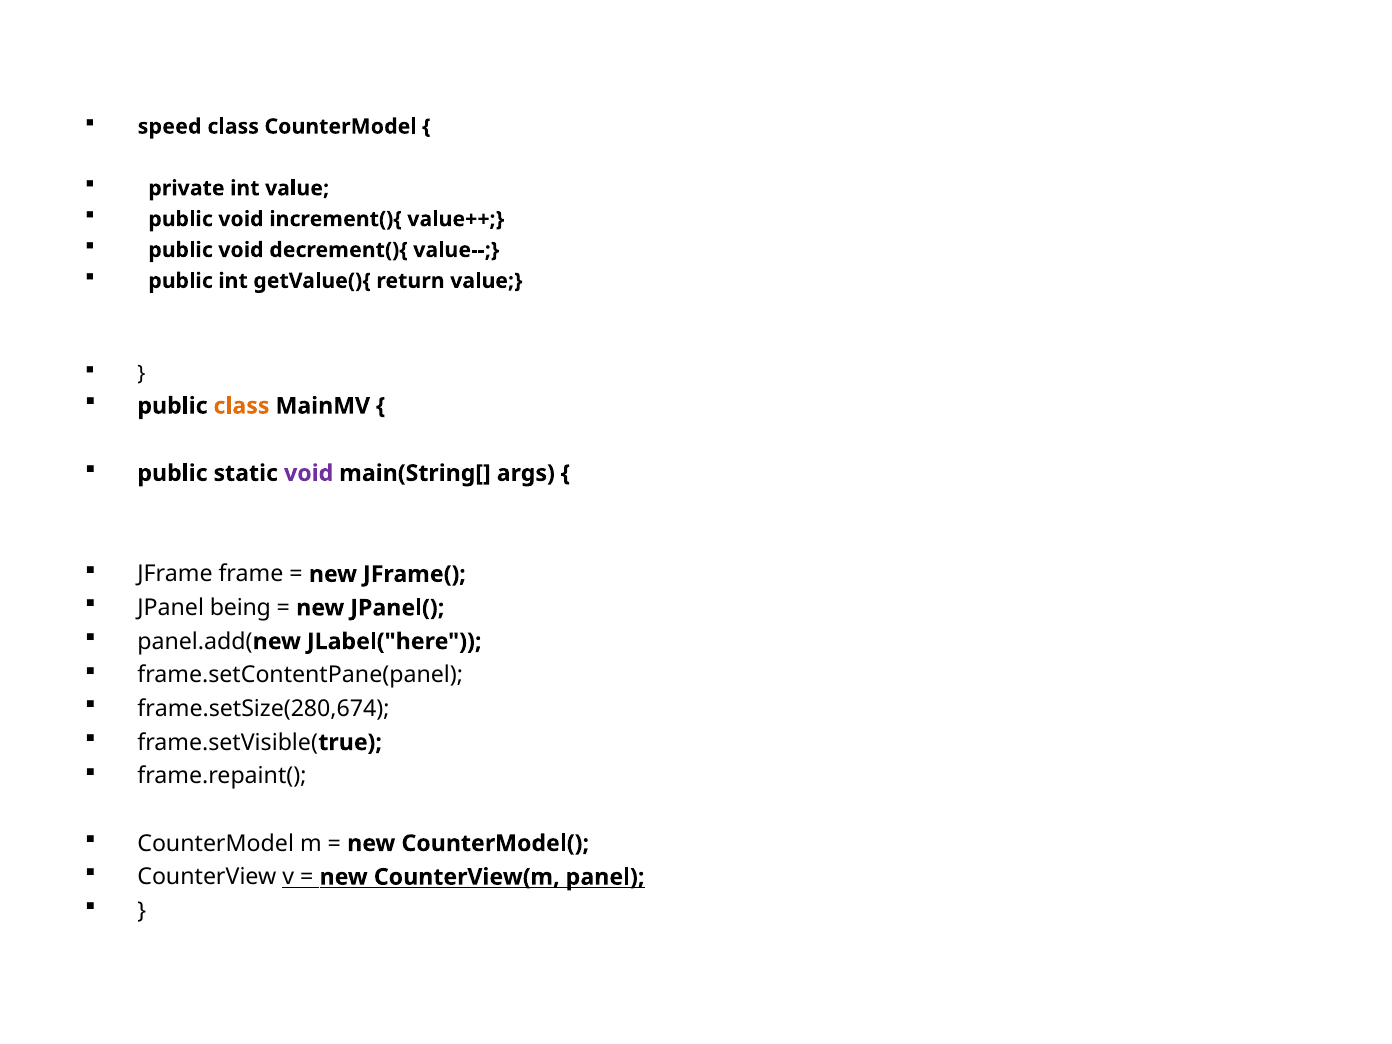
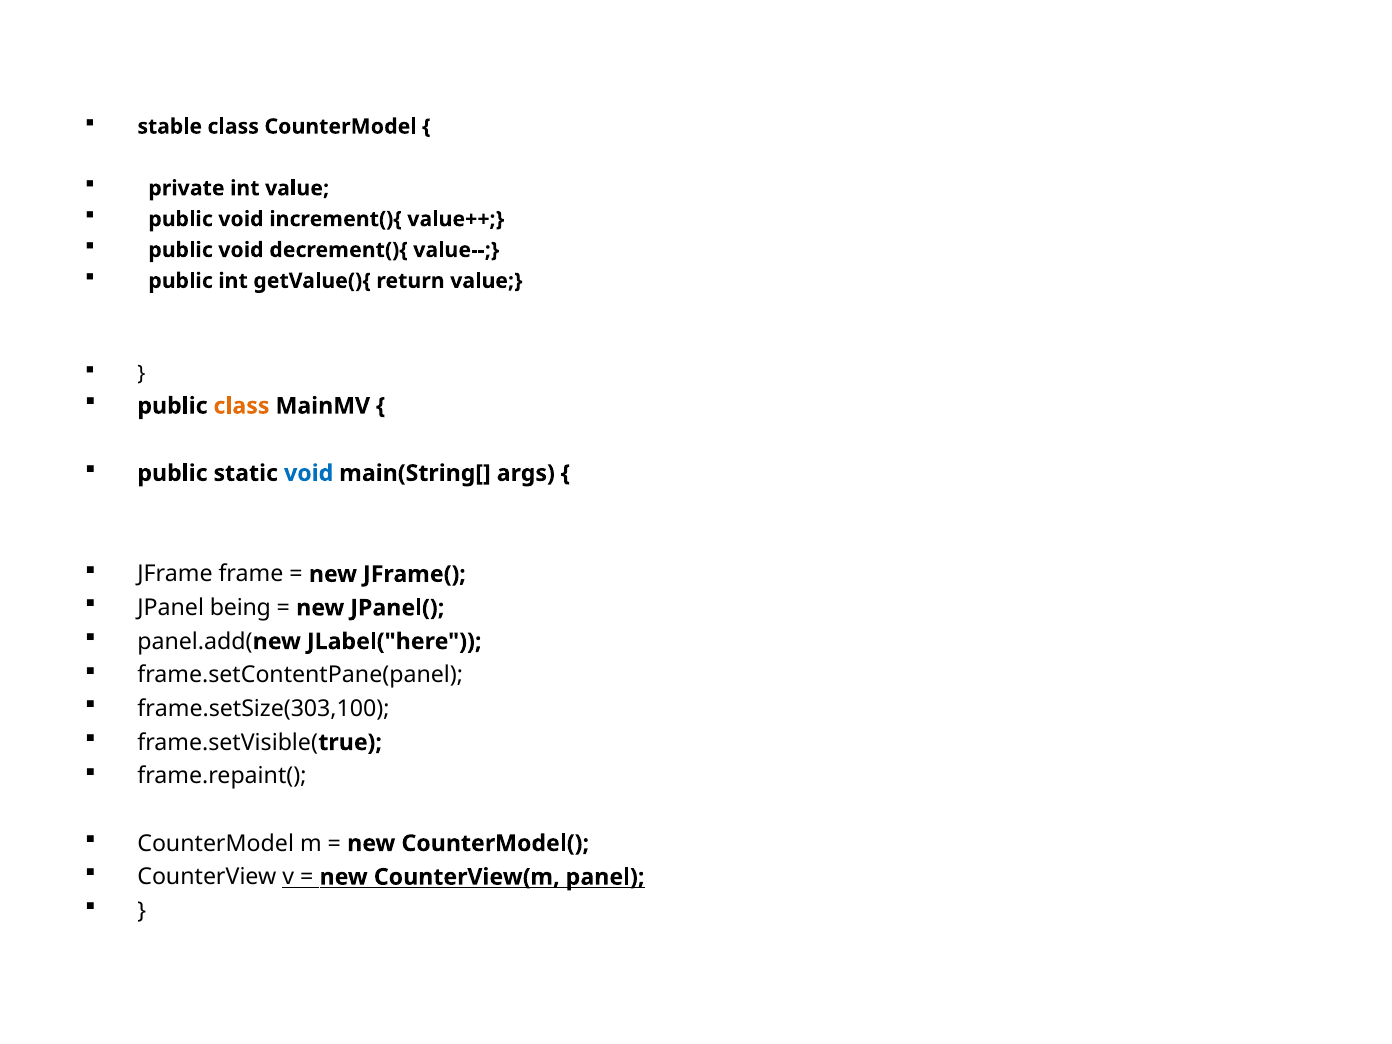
speed: speed -> stable
void at (309, 473) colour: purple -> blue
frame.setSize(280,674: frame.setSize(280,674 -> frame.setSize(303,100
